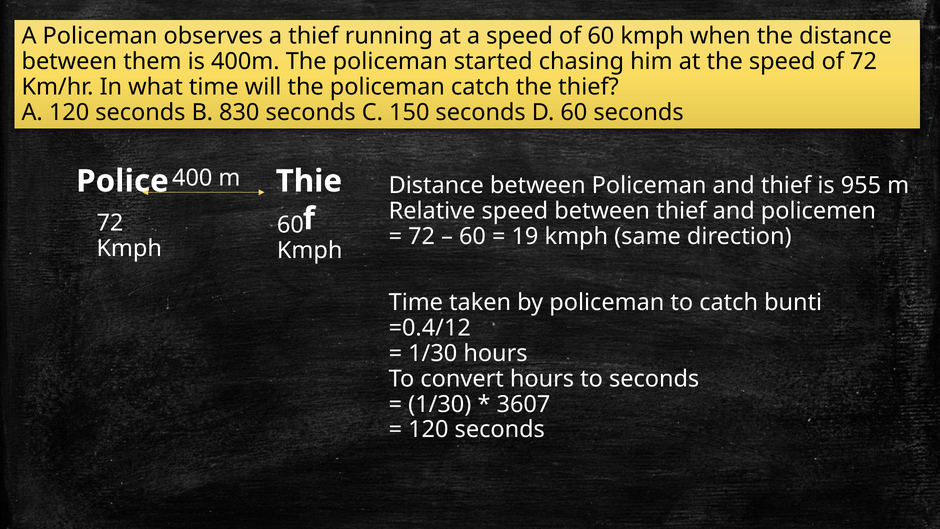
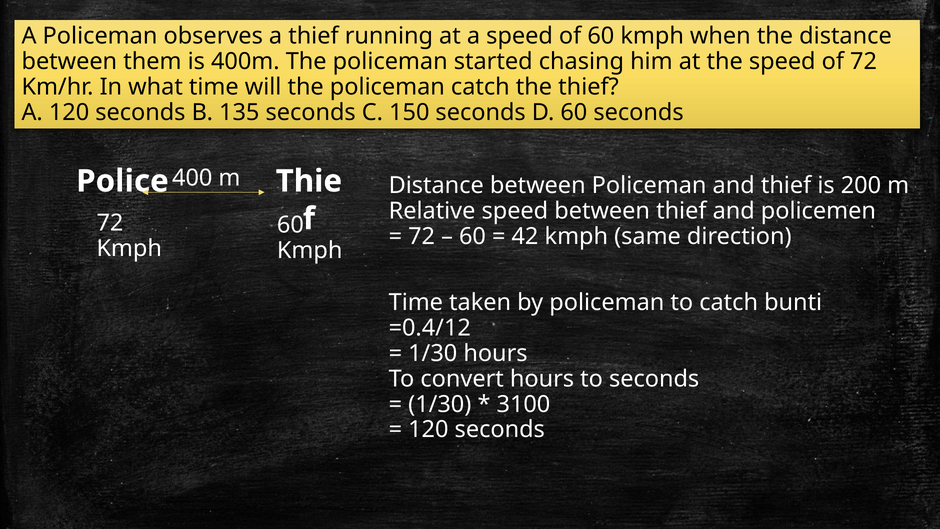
830: 830 -> 135
955: 955 -> 200
19: 19 -> 42
3607: 3607 -> 3100
